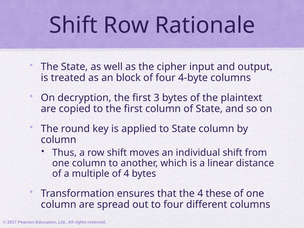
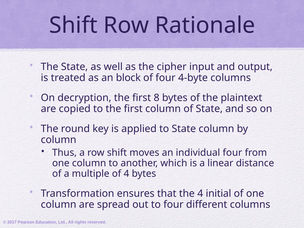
3: 3 -> 8
individual shift: shift -> four
these: these -> initial
